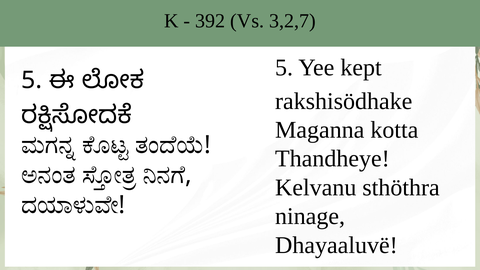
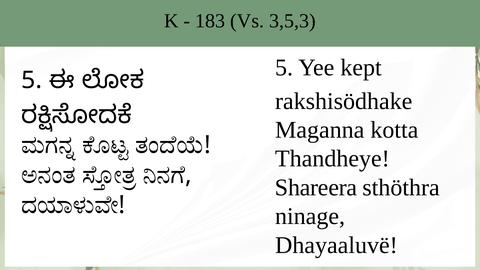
392: 392 -> 183
3,2,7: 3,2,7 -> 3,5,3
Kelvanu: Kelvanu -> Shareera
